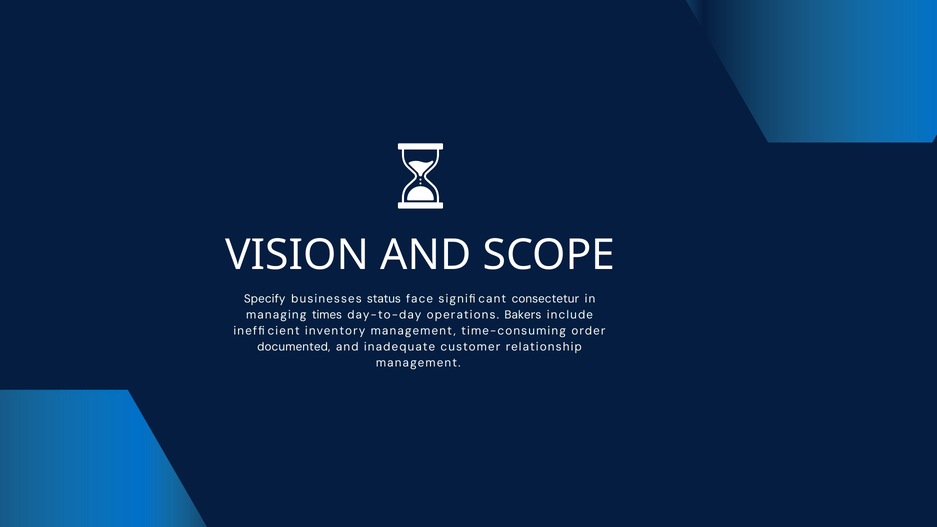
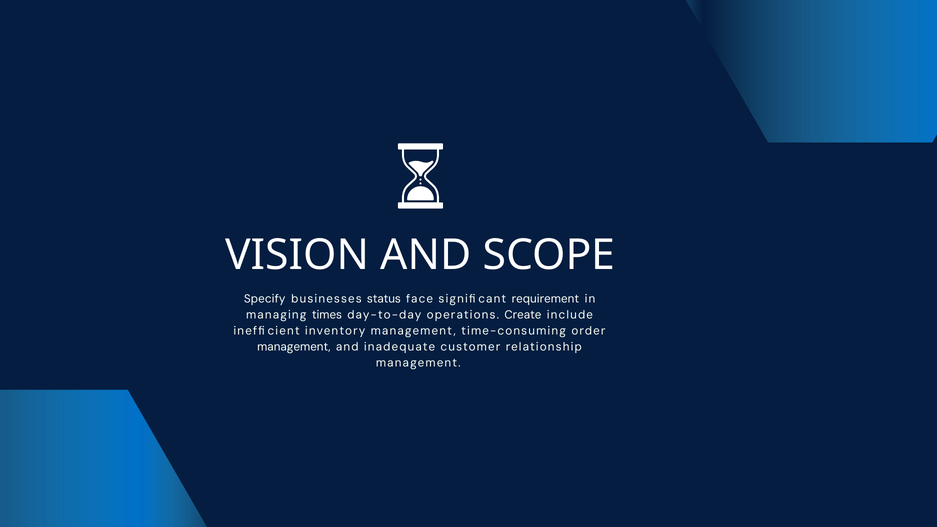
consectetur: consectetur -> requirement
Bakers: Bakers -> Create
documented at (294, 347): documented -> management
